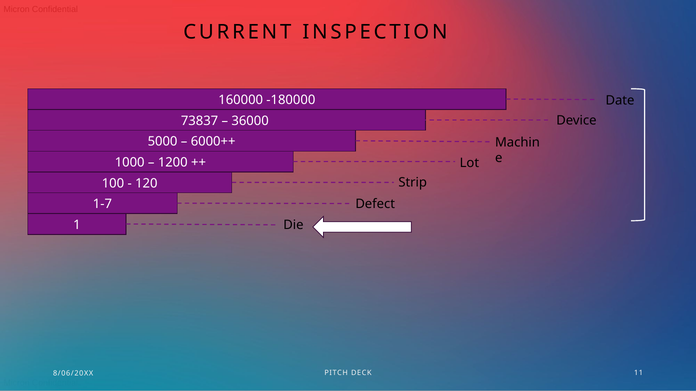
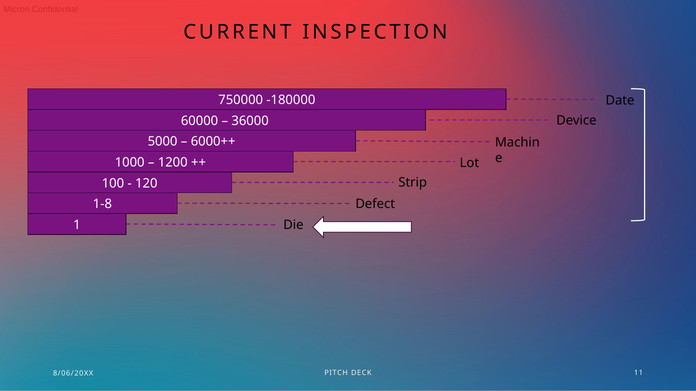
160000: 160000 -> 750000
73837: 73837 -> 60000
1-7: 1-7 -> 1-8
